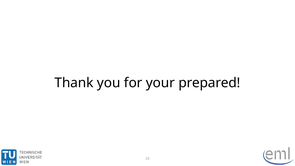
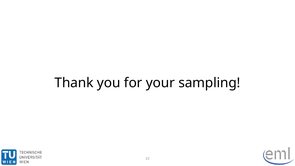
prepared: prepared -> sampling
